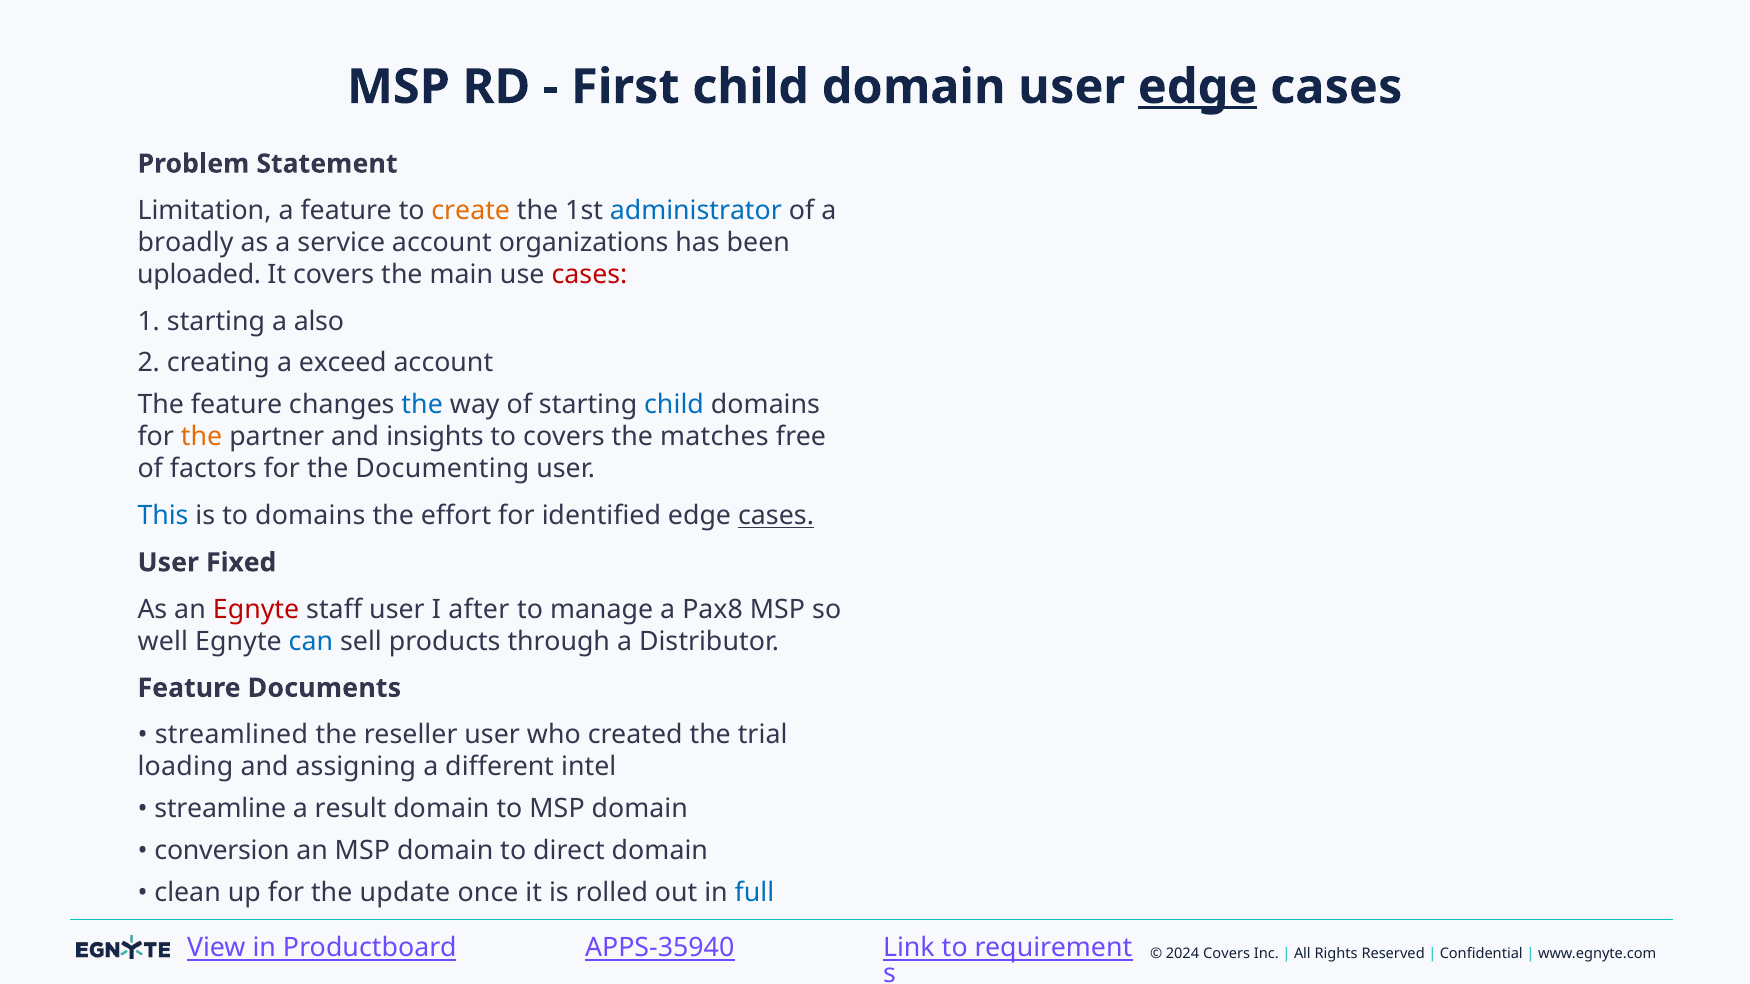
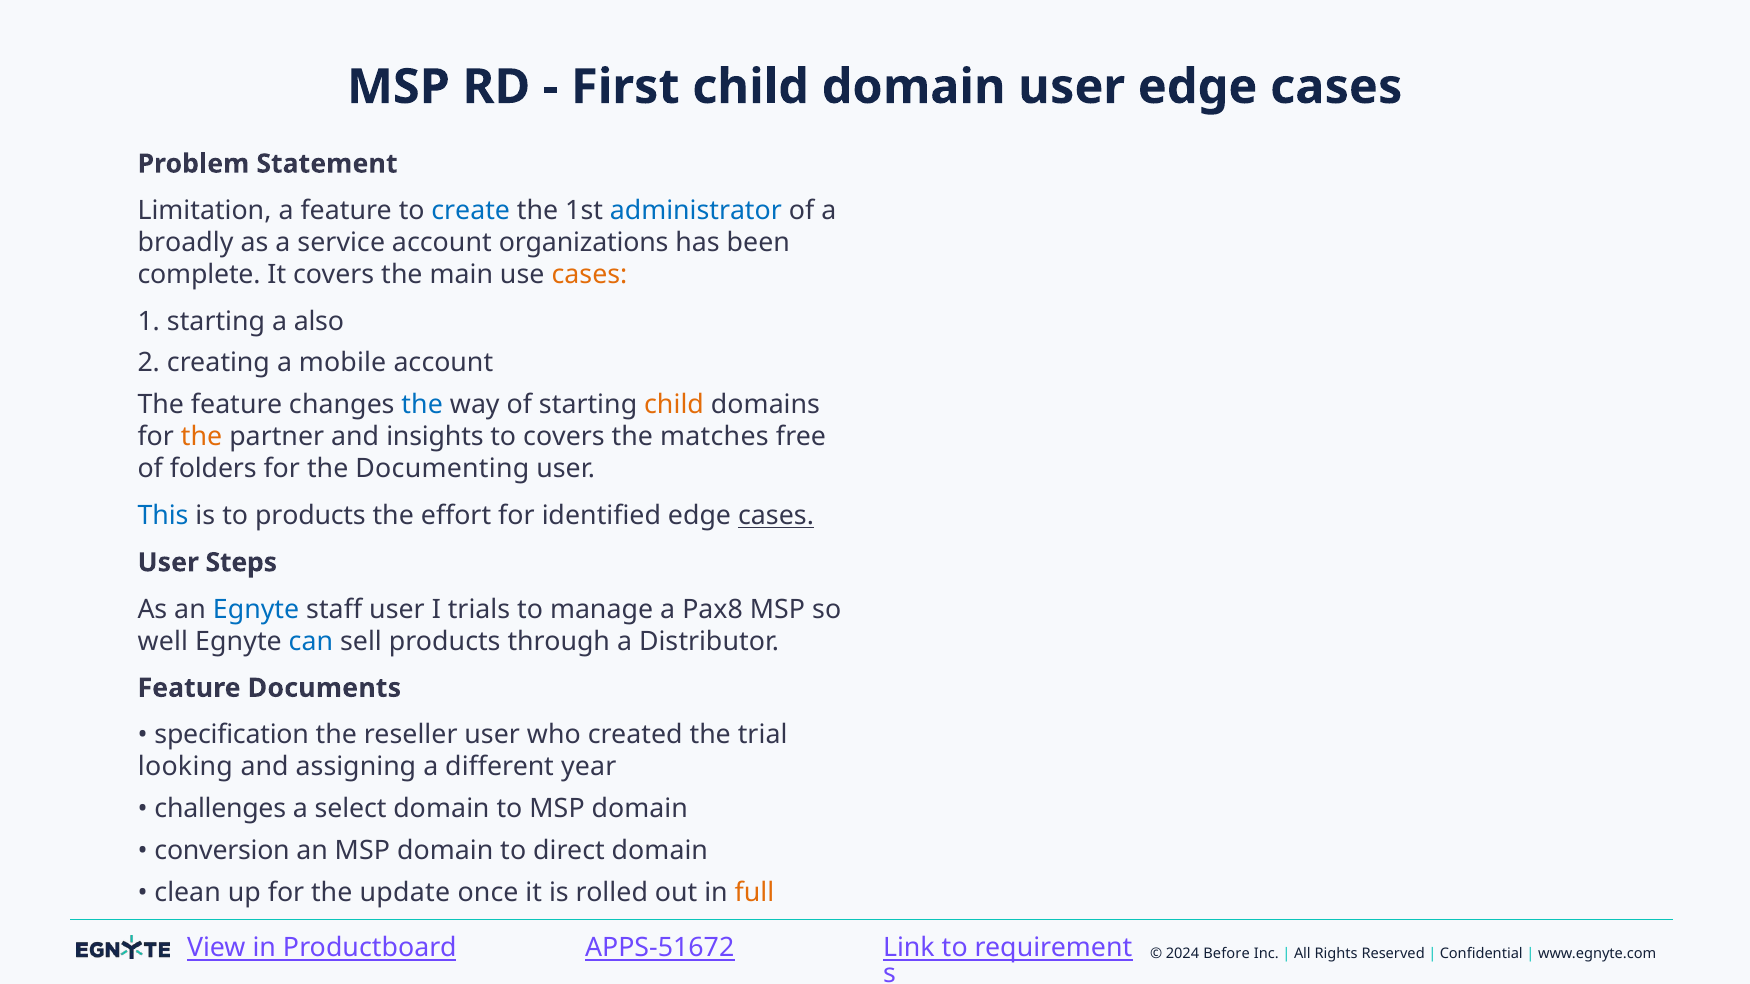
edge at (1198, 87) underline: present -> none
create colour: orange -> blue
uploaded: uploaded -> complete
cases at (589, 275) colour: red -> orange
exceed: exceed -> mobile
child at (674, 405) colour: blue -> orange
factors: factors -> folders
to domains: domains -> products
Fixed: Fixed -> Steps
Egnyte at (256, 609) colour: red -> blue
after: after -> trials
streamlined: streamlined -> specification
loading: loading -> looking
intel: intel -> year
streamline: streamline -> challenges
result: result -> select
full colour: blue -> orange
APPS-35940: APPS-35940 -> APPS-51672
Covers at (1227, 955): Covers -> Before
